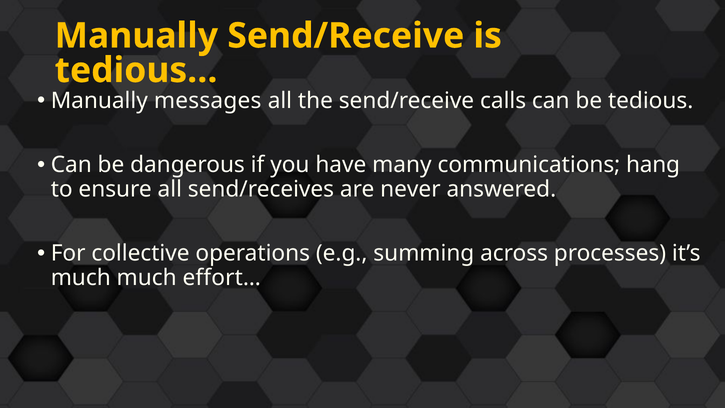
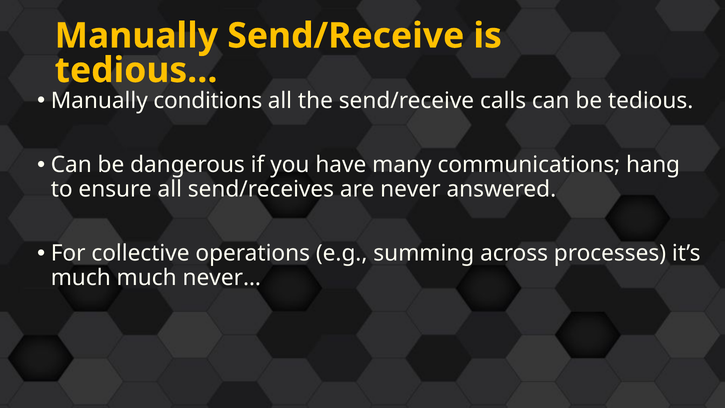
messages: messages -> conditions
effort…: effort… -> never…
